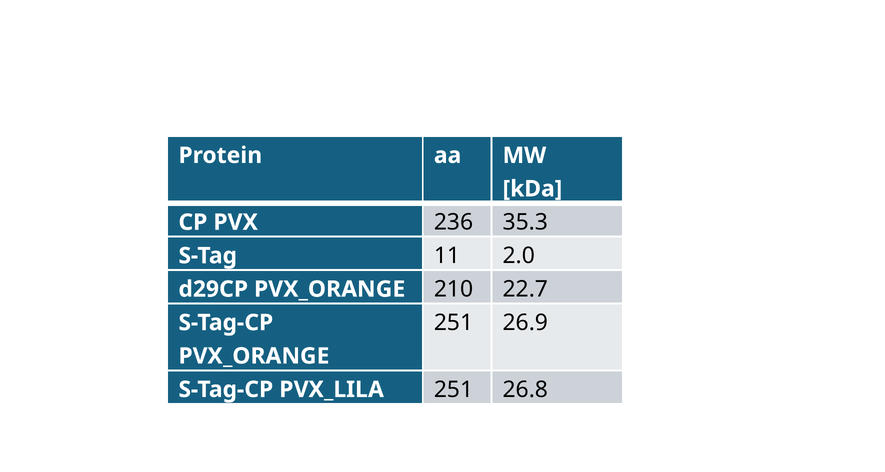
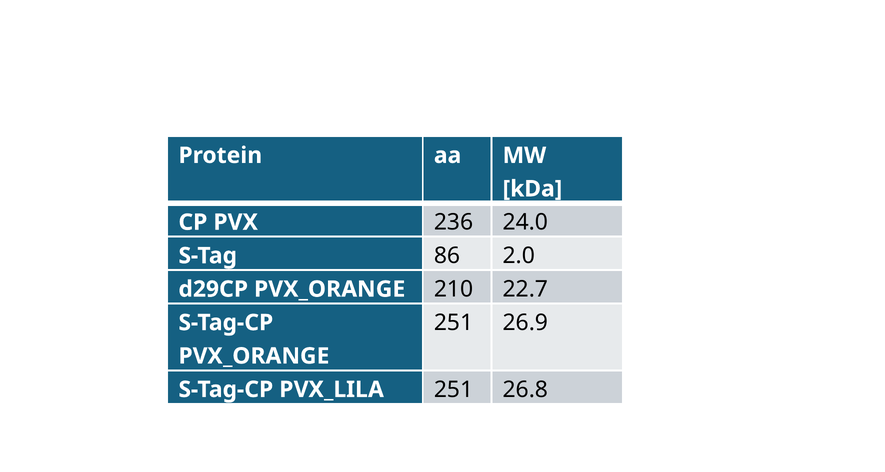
35.3: 35.3 -> 24.0
11: 11 -> 86
